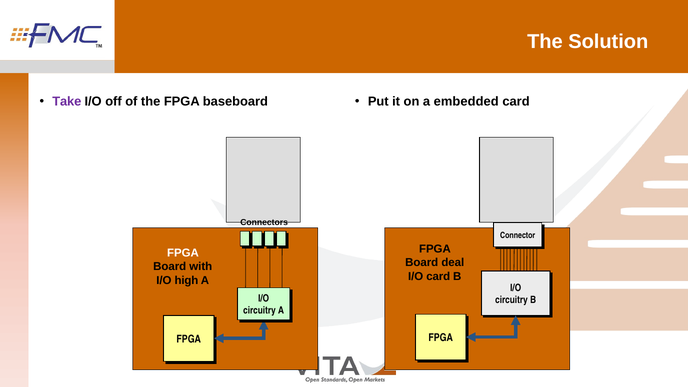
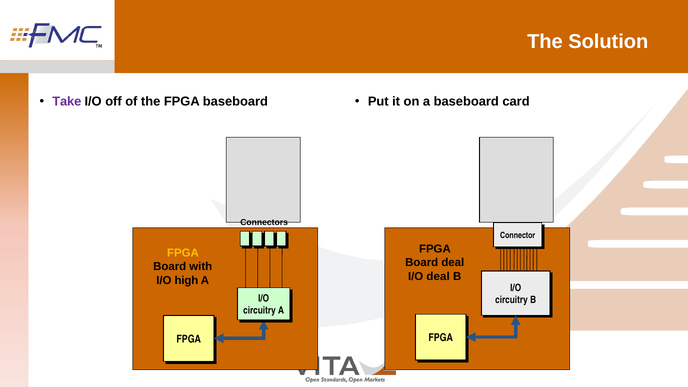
a embedded: embedded -> baseboard
FPGA at (183, 253) colour: white -> yellow
I/O card: card -> deal
